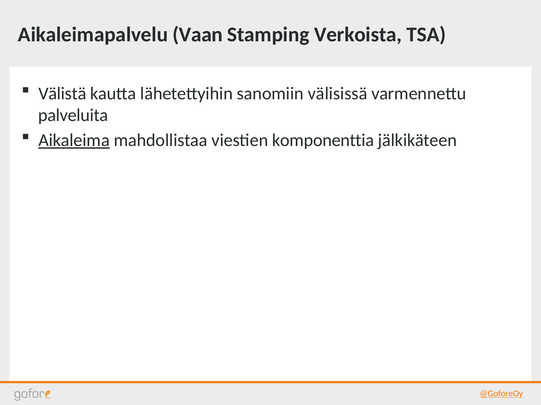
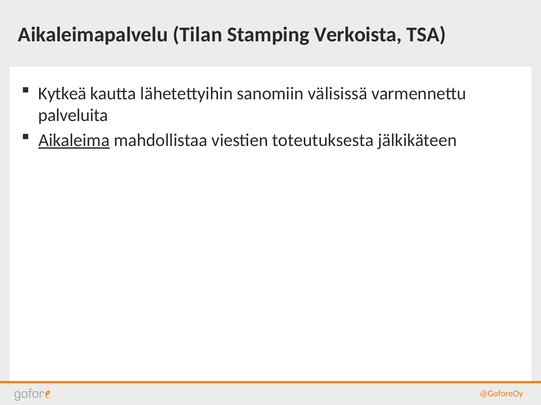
Vaan: Vaan -> Tilan
Välistä: Välistä -> Kytkeä
komponenttia: komponenttia -> toteutuksesta
@GoforeOy underline: present -> none
